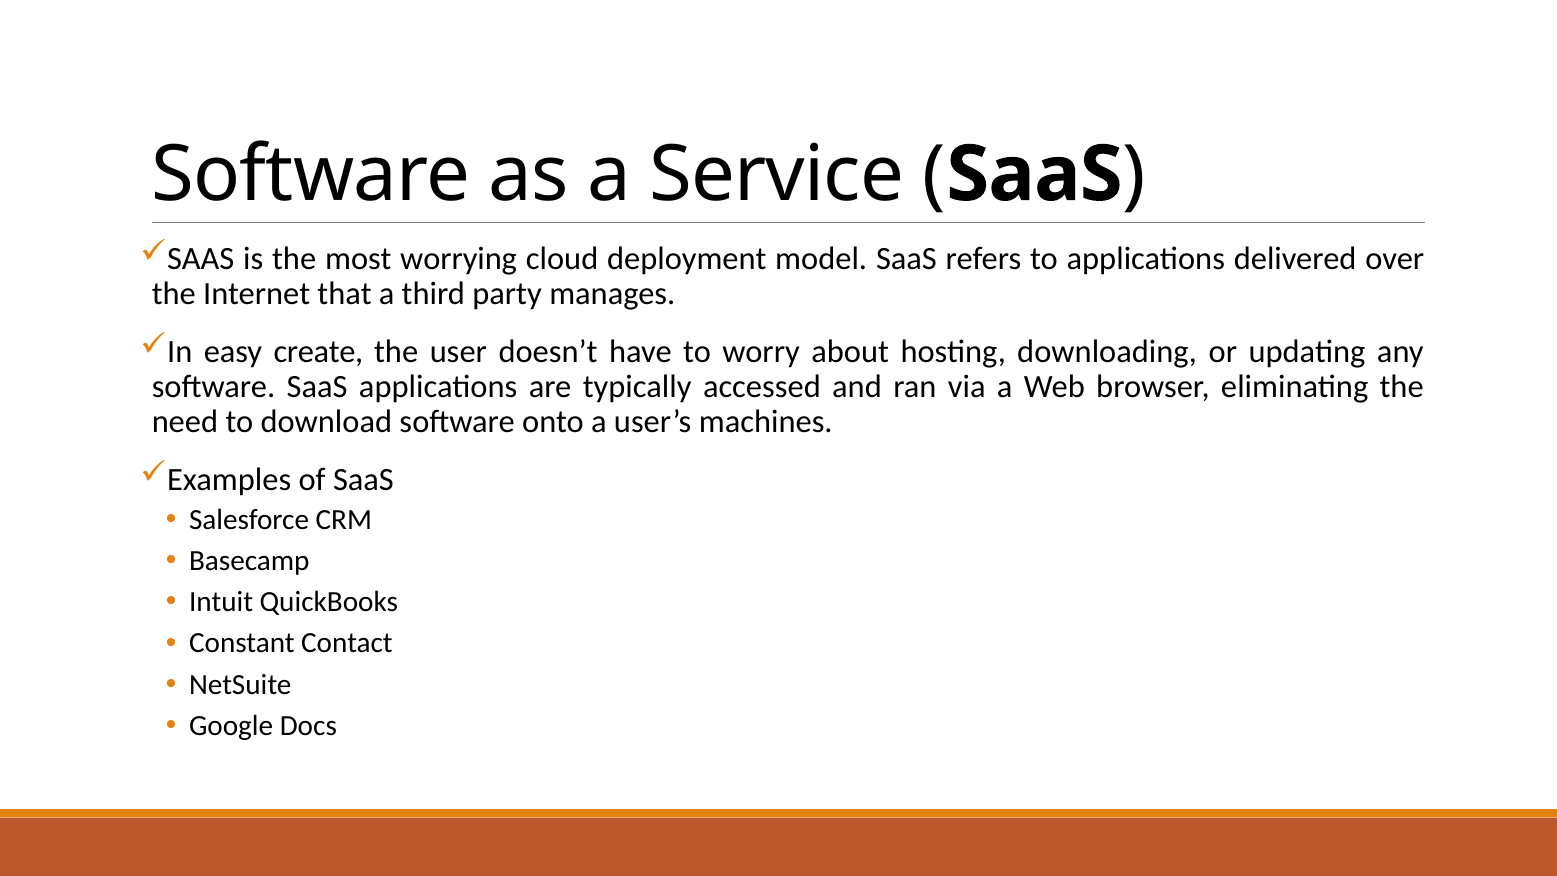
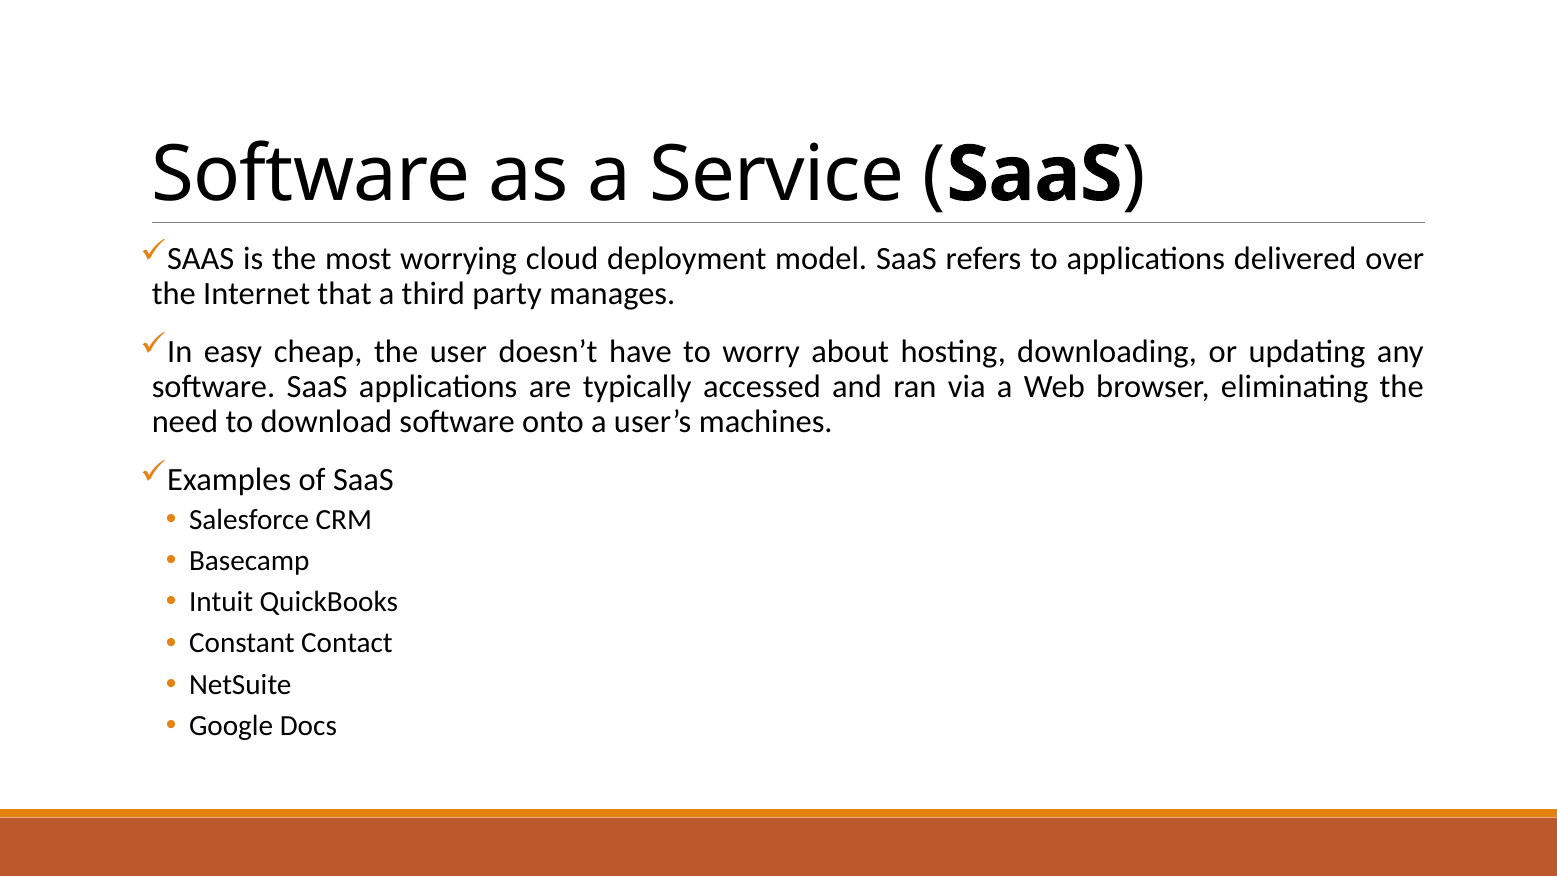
create: create -> cheap
